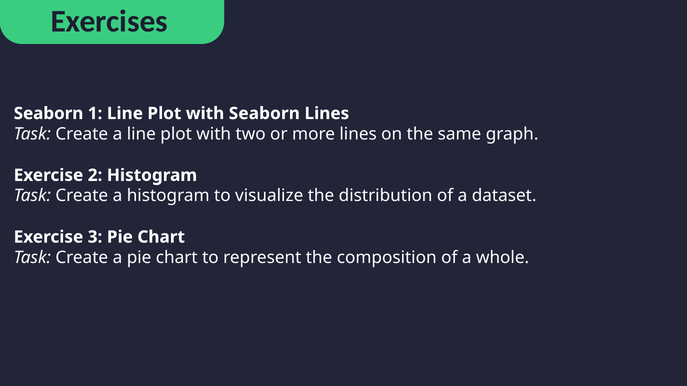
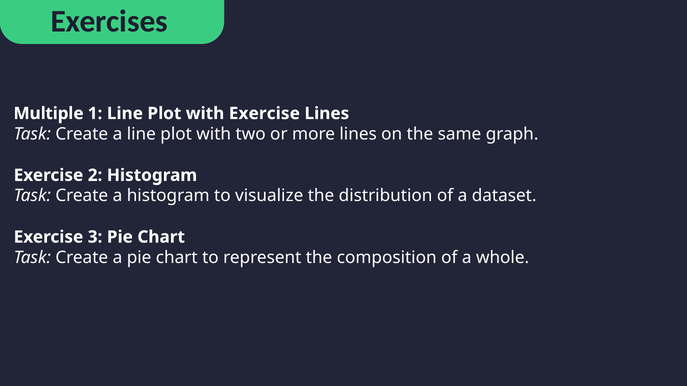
Seaborn at (49, 114): Seaborn -> Multiple
with Seaborn: Seaborn -> Exercise
